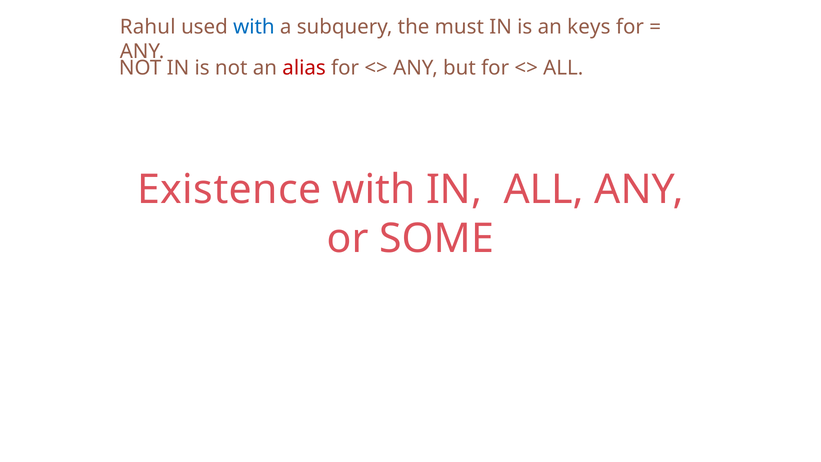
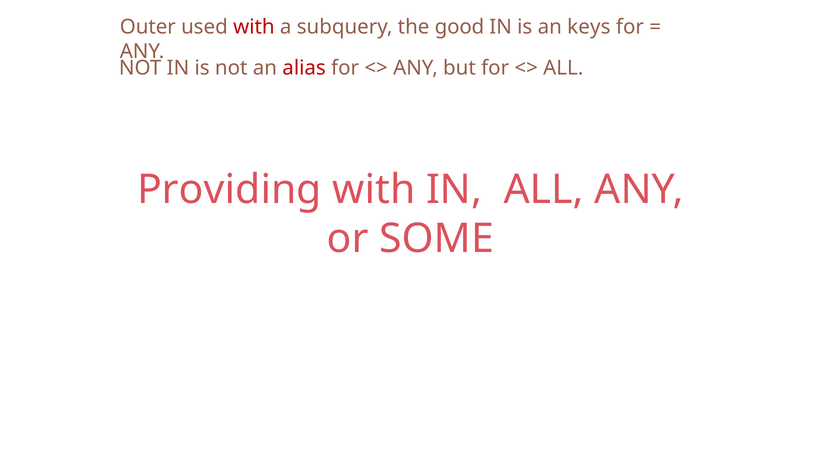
Rahul: Rahul -> Outer
with at (254, 27) colour: blue -> red
must: must -> good
Existence: Existence -> Providing
